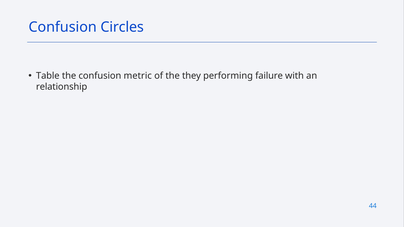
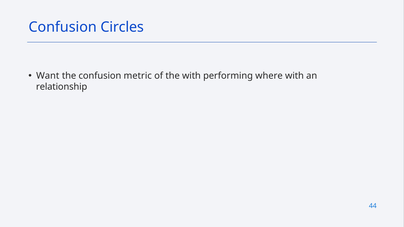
Table: Table -> Want
the they: they -> with
failure: failure -> where
